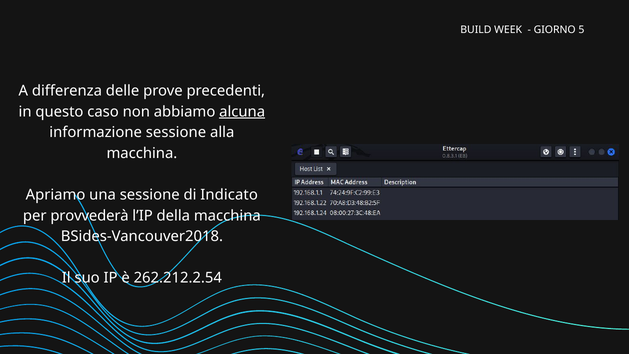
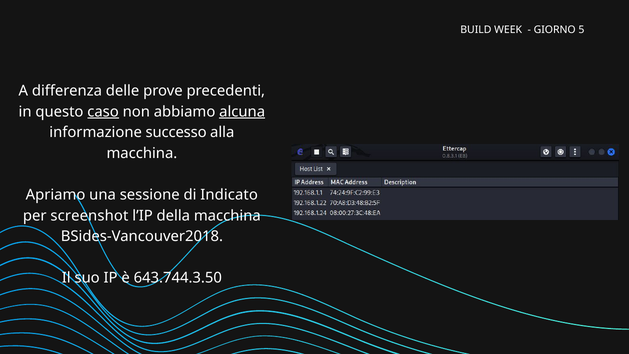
caso underline: none -> present
informazione sessione: sessione -> successo
provvederà: provvederà -> screenshot
262.212.2.54: 262.212.2.54 -> 643.744.3.50
